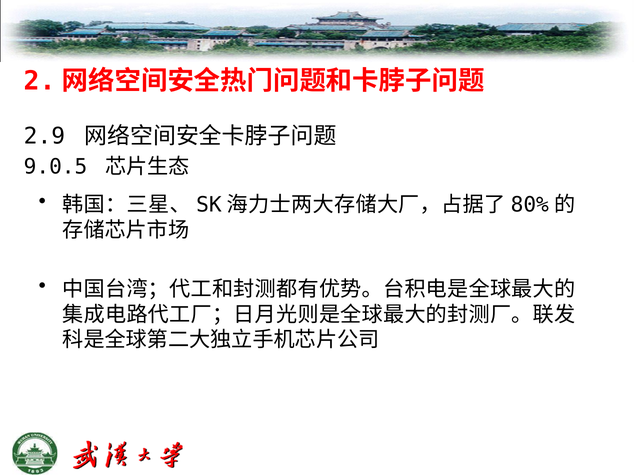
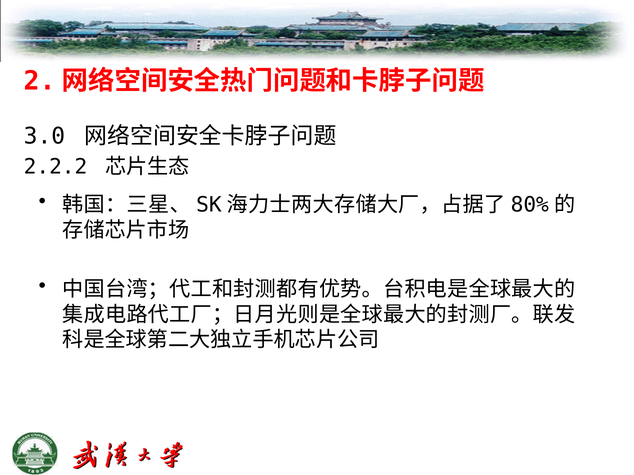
2.9: 2.9 -> 3.0
9.0.5: 9.0.5 -> 2.2.2
